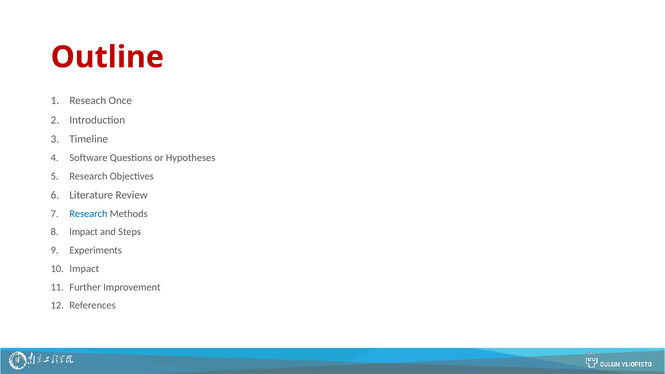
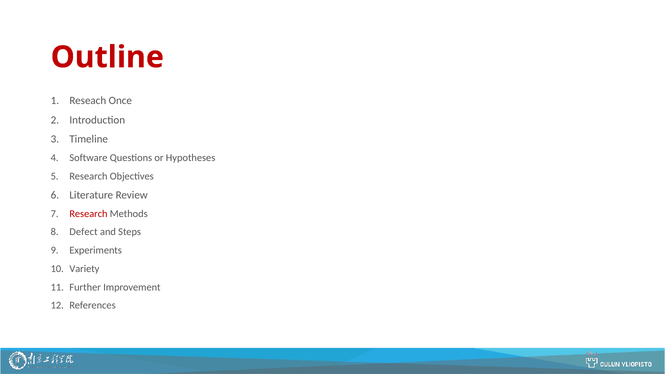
Research at (88, 214) colour: blue -> red
Impact at (84, 232): Impact -> Defect
Impact at (84, 269): Impact -> Variety
